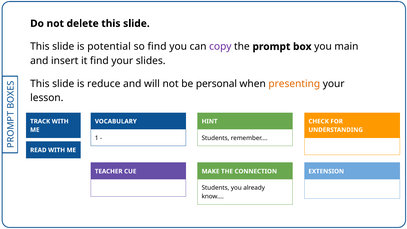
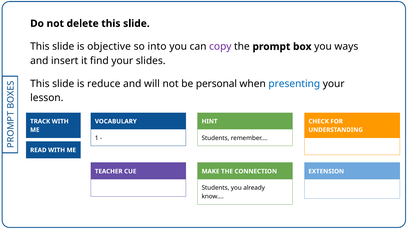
potential: potential -> objective
so find: find -> into
main: main -> ways
presenting colour: orange -> blue
